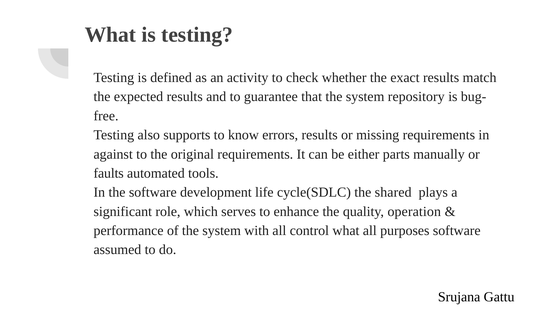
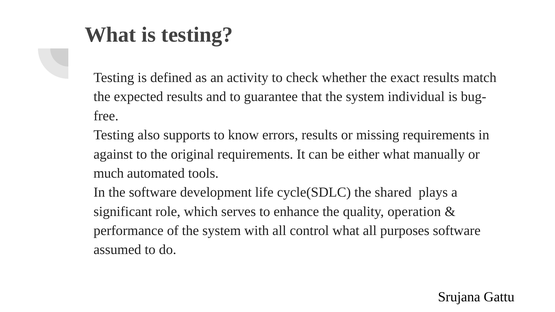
repository: repository -> individual
either parts: parts -> what
faults: faults -> much
